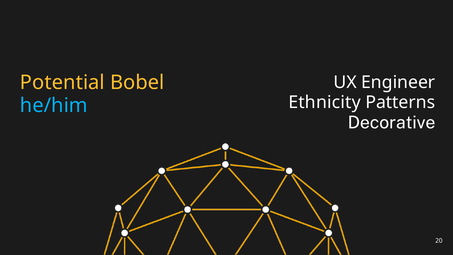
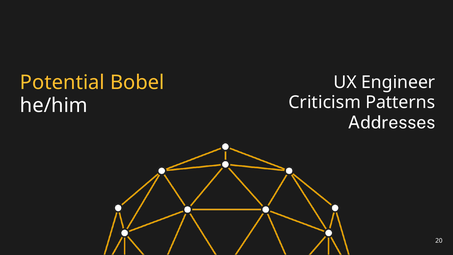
Ethnicity: Ethnicity -> Criticism
he/him colour: light blue -> white
Decorative: Decorative -> Addresses
